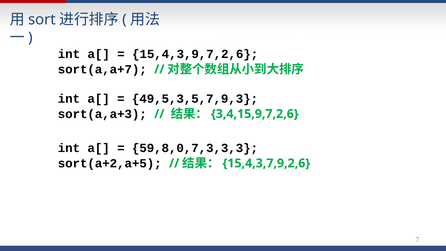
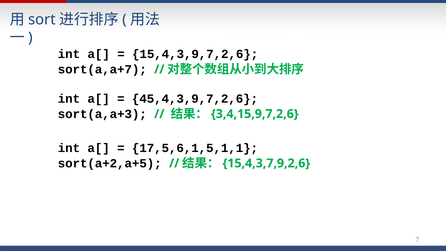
49,5,3,5,7,9,3: 49,5,3,5,7,9,3 -> 45,4,3,9,7,2,6
59,8,0,7,3,3,3: 59,8,0,7,3,3,3 -> 17,5,6,1,5,1,1
